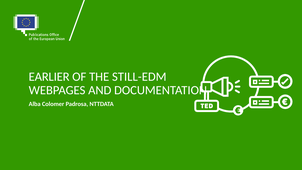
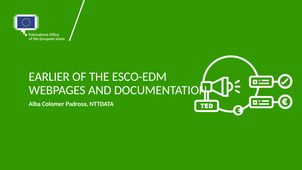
STILL-EDM: STILL-EDM -> ESCO-EDM
